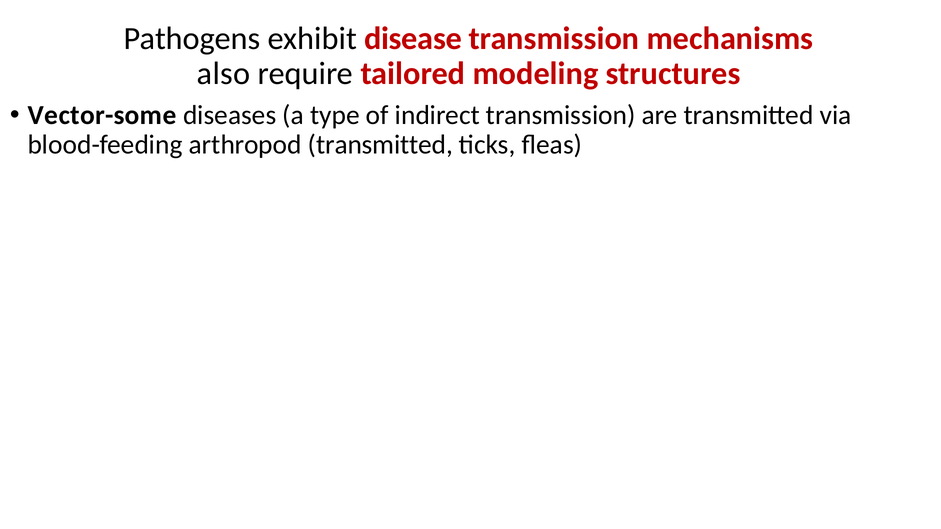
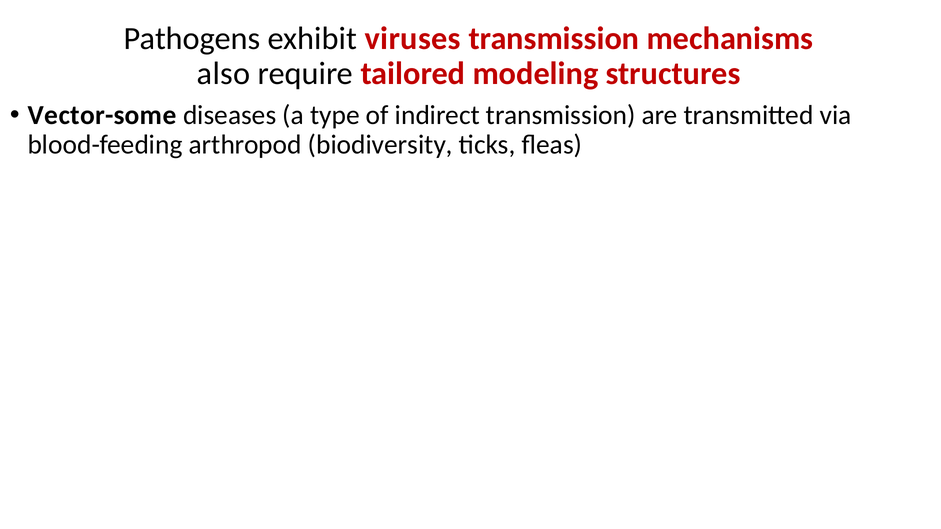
disease: disease -> viruses
arthropod transmitted: transmitted -> biodiversity
